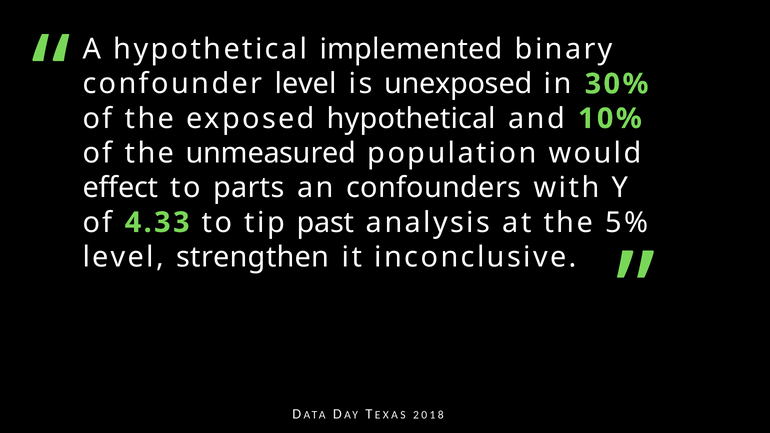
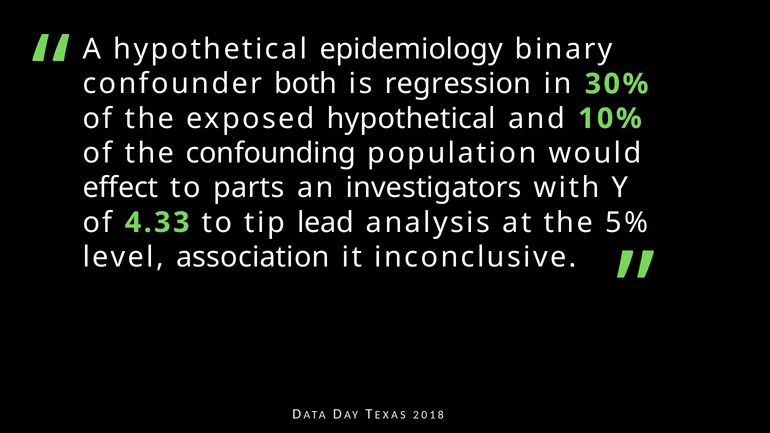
implemented: implemented -> epidemiology
confounder level: level -> both
unexposed: unexposed -> regression
unmeasured: unmeasured -> confounding
confounders: confounders -> investigators
past: past -> lead
strengthen: strengthen -> association
